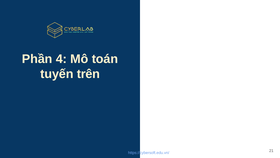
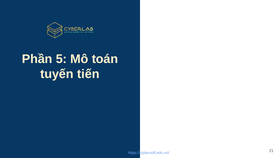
4: 4 -> 5
trên: trên -> tiến
